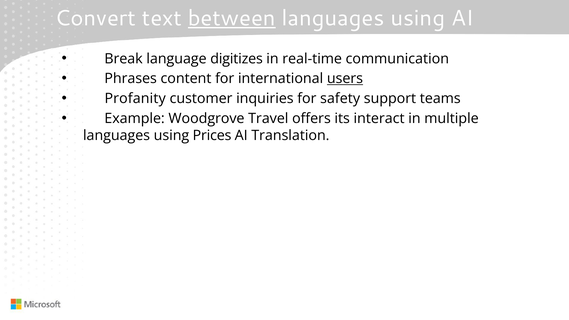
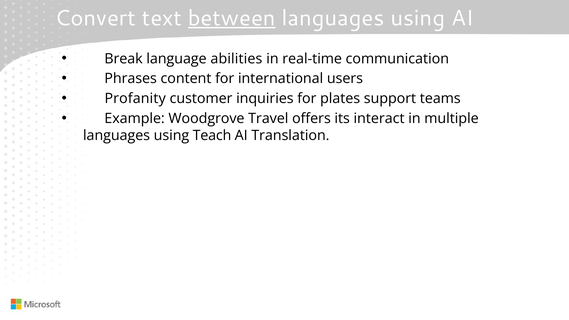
digitizes: digitizes -> abilities
users underline: present -> none
safety: safety -> plates
Prices: Prices -> Teach
